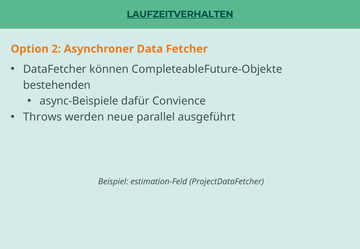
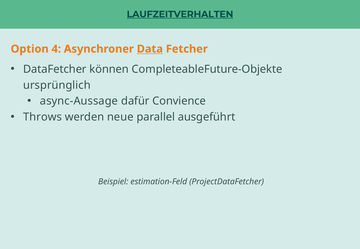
2: 2 -> 4
Data underline: none -> present
bestehenden: bestehenden -> ursprünglich
async-Beispiele: async-Beispiele -> async-Aussage
